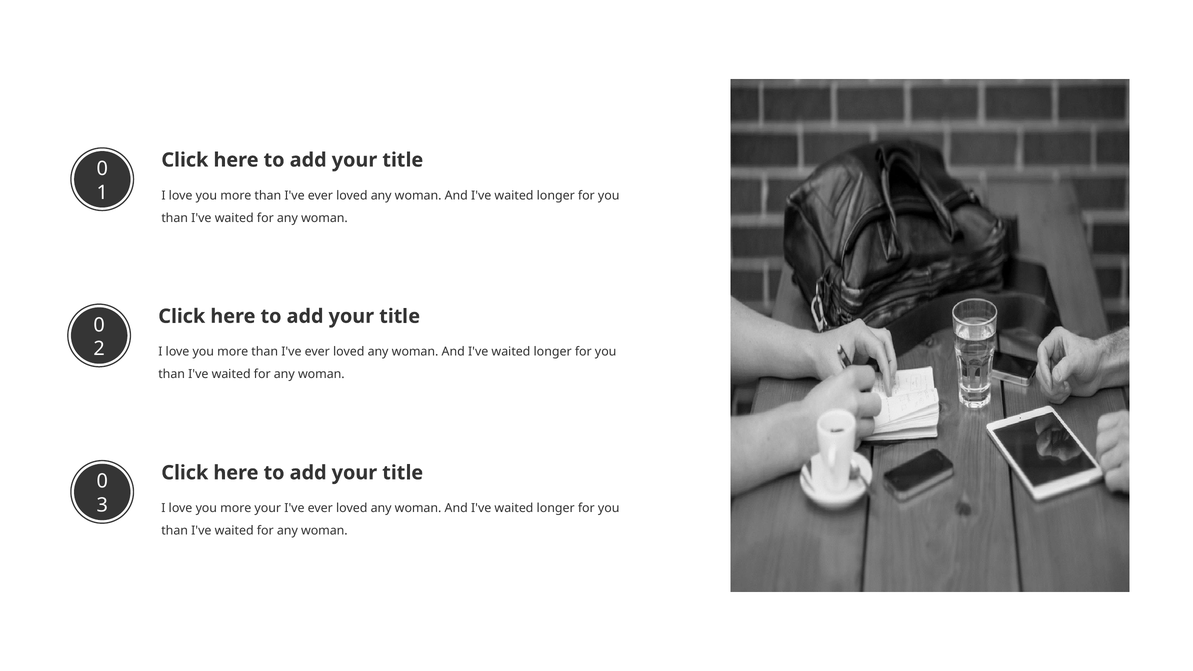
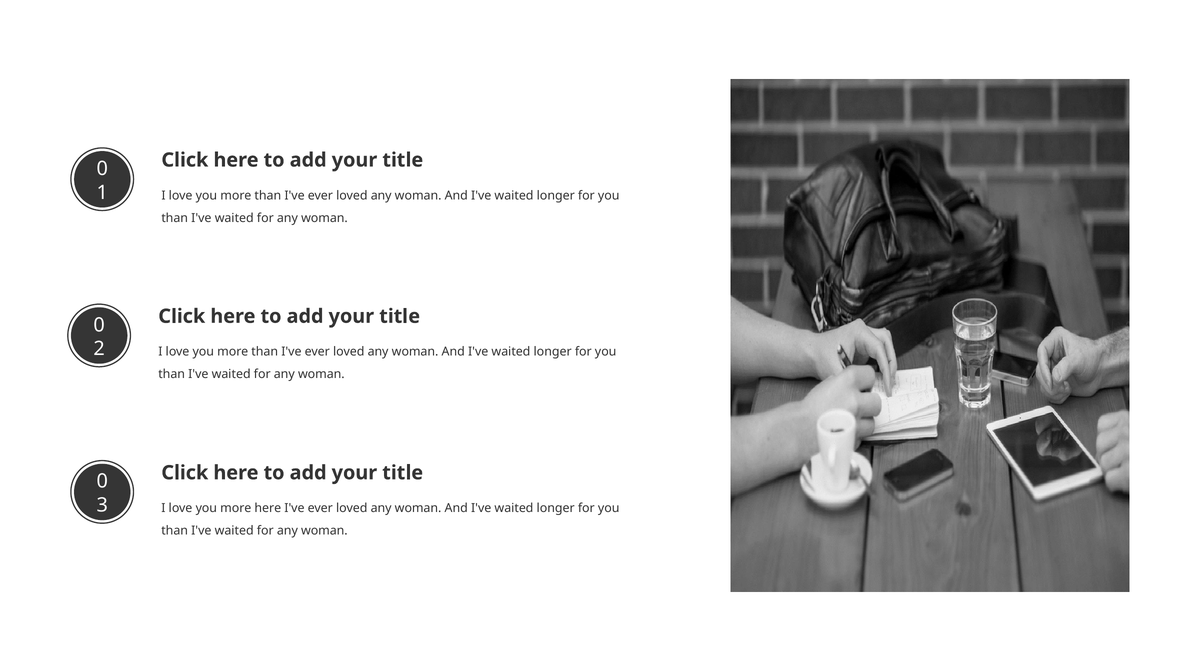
more your: your -> here
